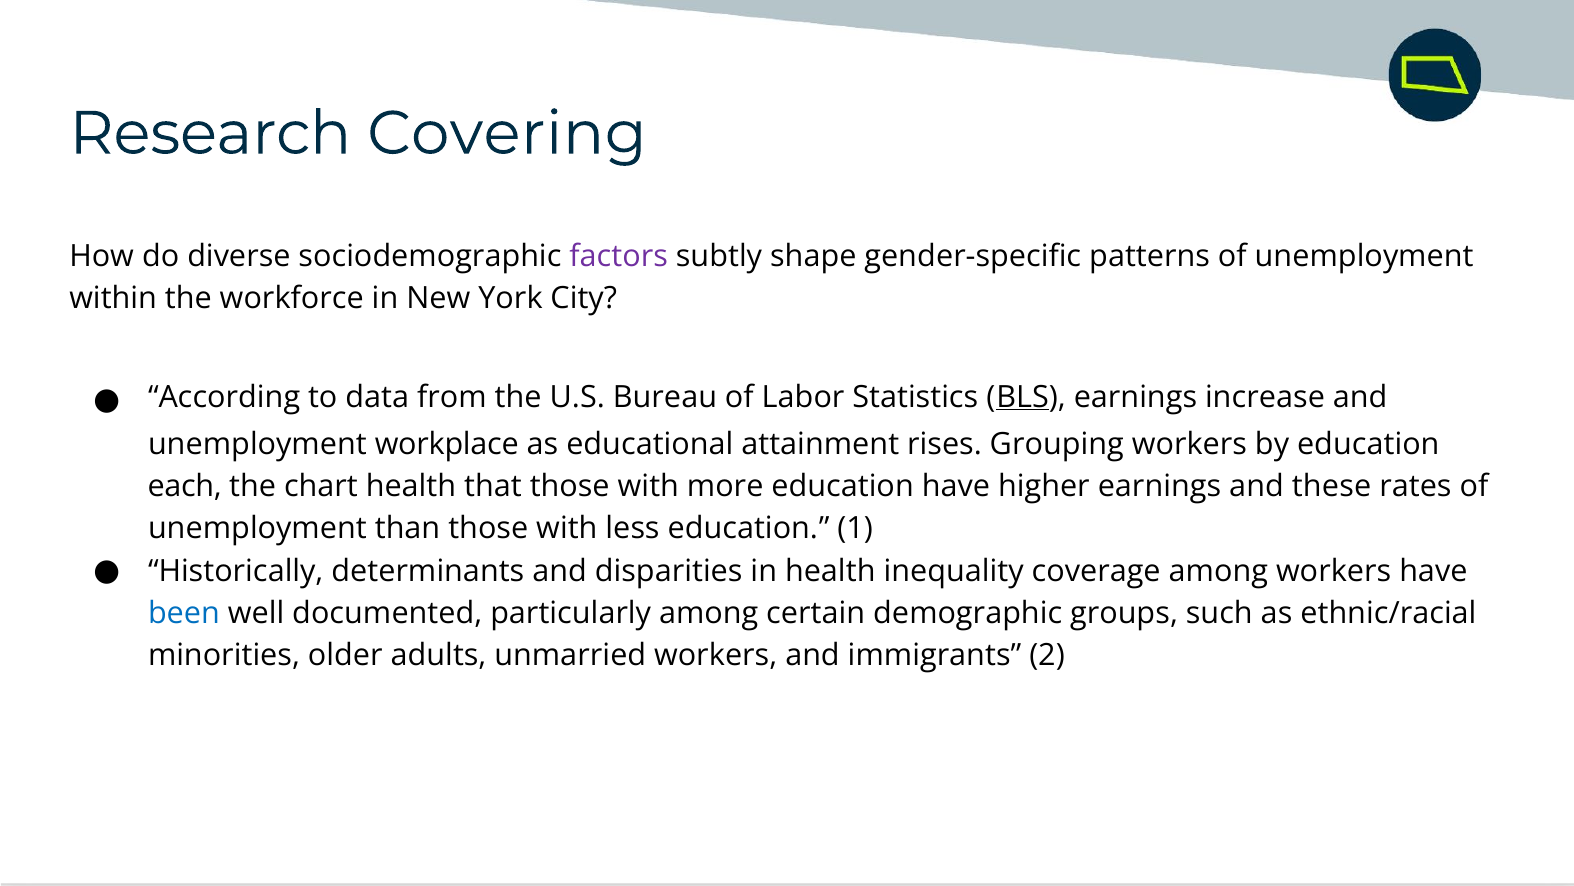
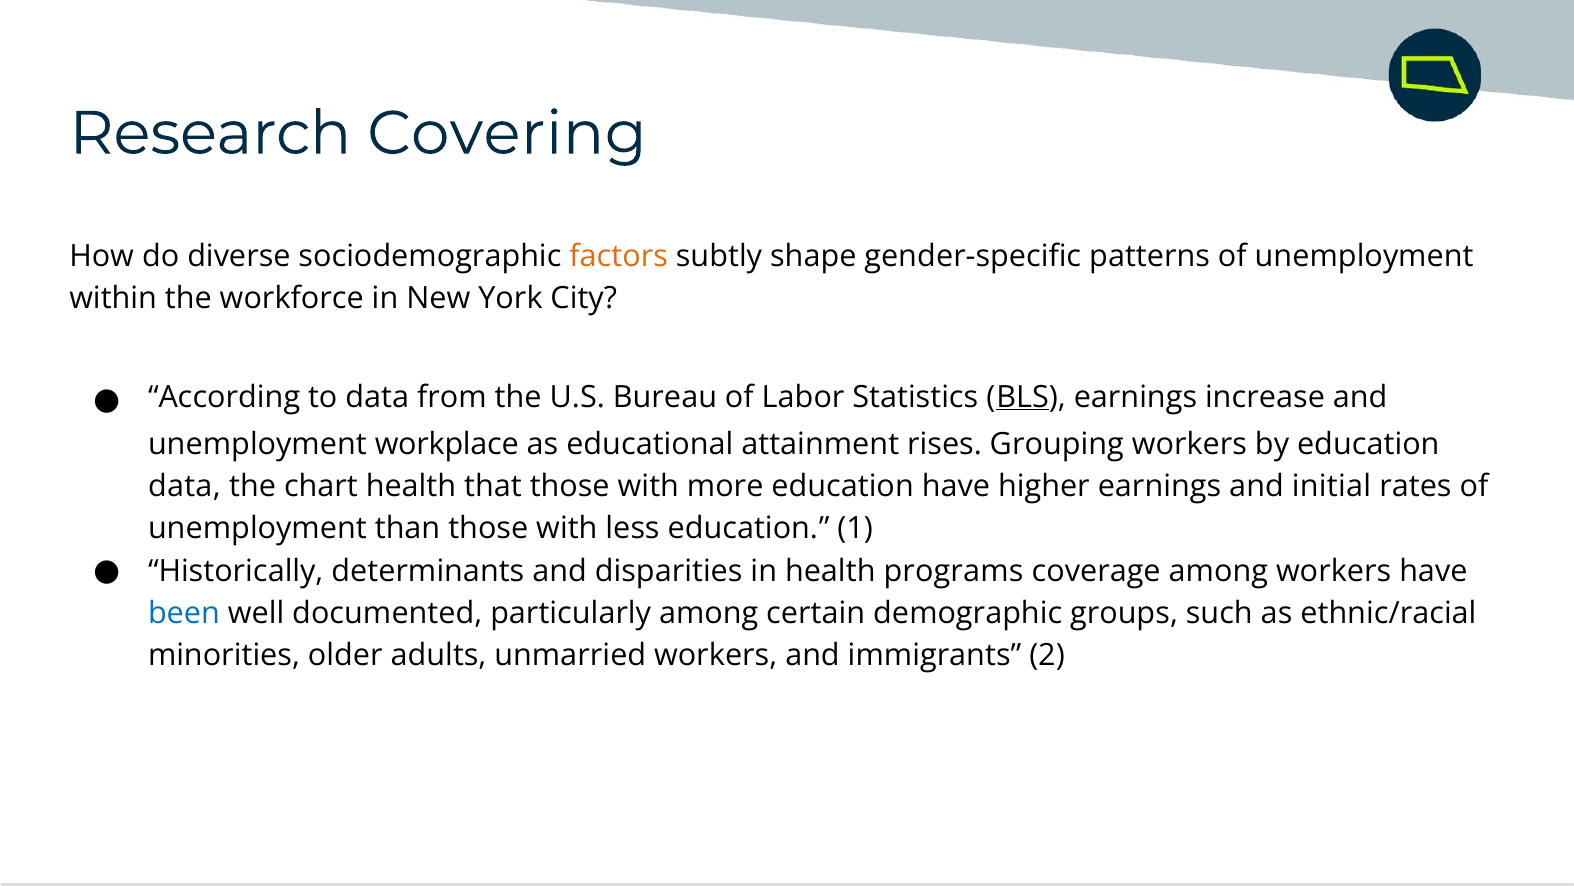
factors colour: purple -> orange
each at (185, 486): each -> data
these: these -> initial
inequality: inequality -> programs
